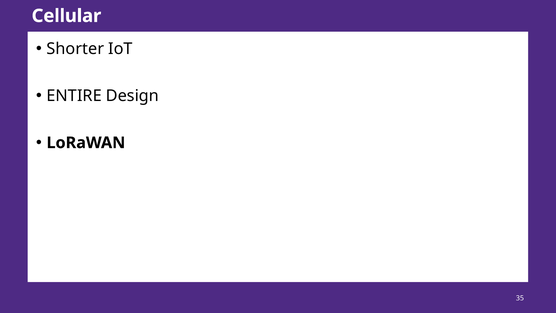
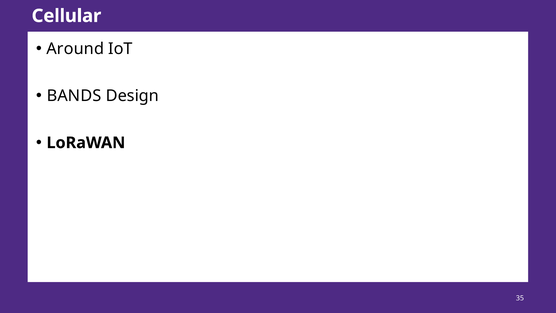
Shorter: Shorter -> Around
ENTIRE: ENTIRE -> BANDS
